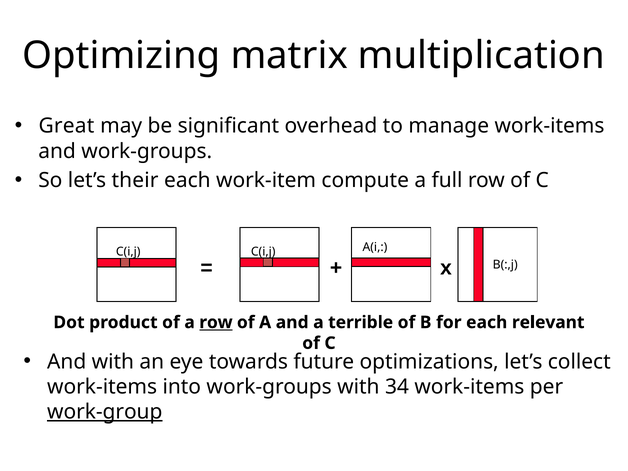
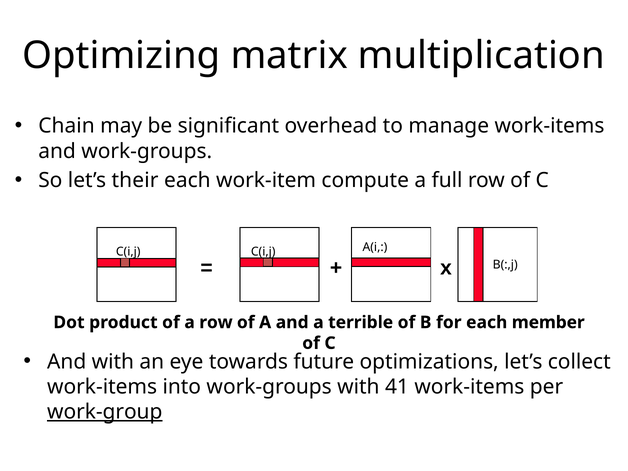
Great: Great -> Chain
row at (216, 322) underline: present -> none
relevant: relevant -> member
34: 34 -> 41
